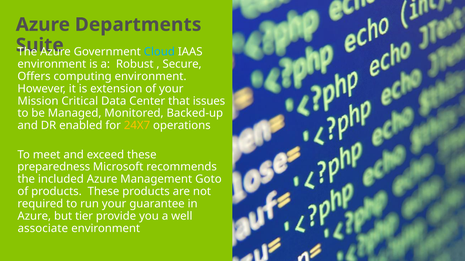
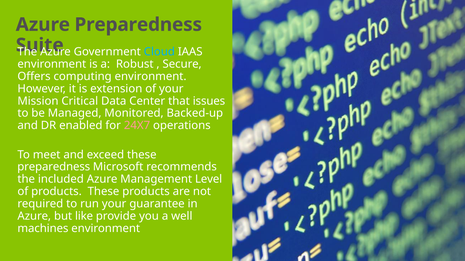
Azure Departments: Departments -> Preparedness
24X7 colour: yellow -> pink
Goto: Goto -> Level
tier: tier -> like
associate: associate -> machines
